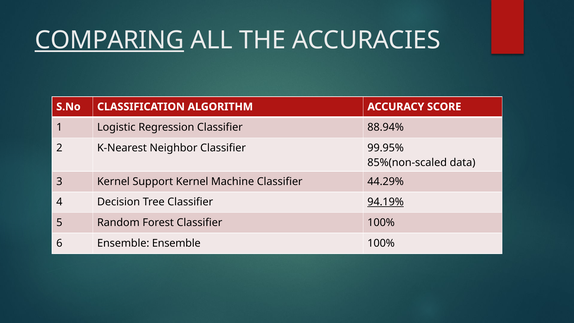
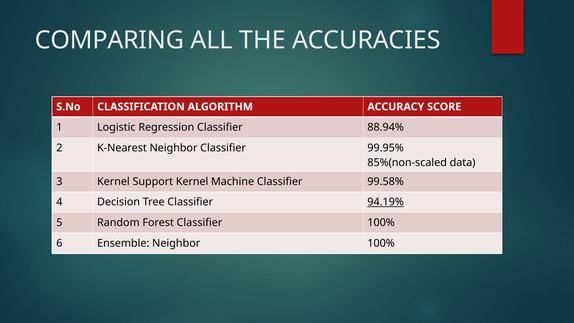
COMPARING underline: present -> none
44.29%: 44.29% -> 99.58%
Ensemble Ensemble: Ensemble -> Neighbor
